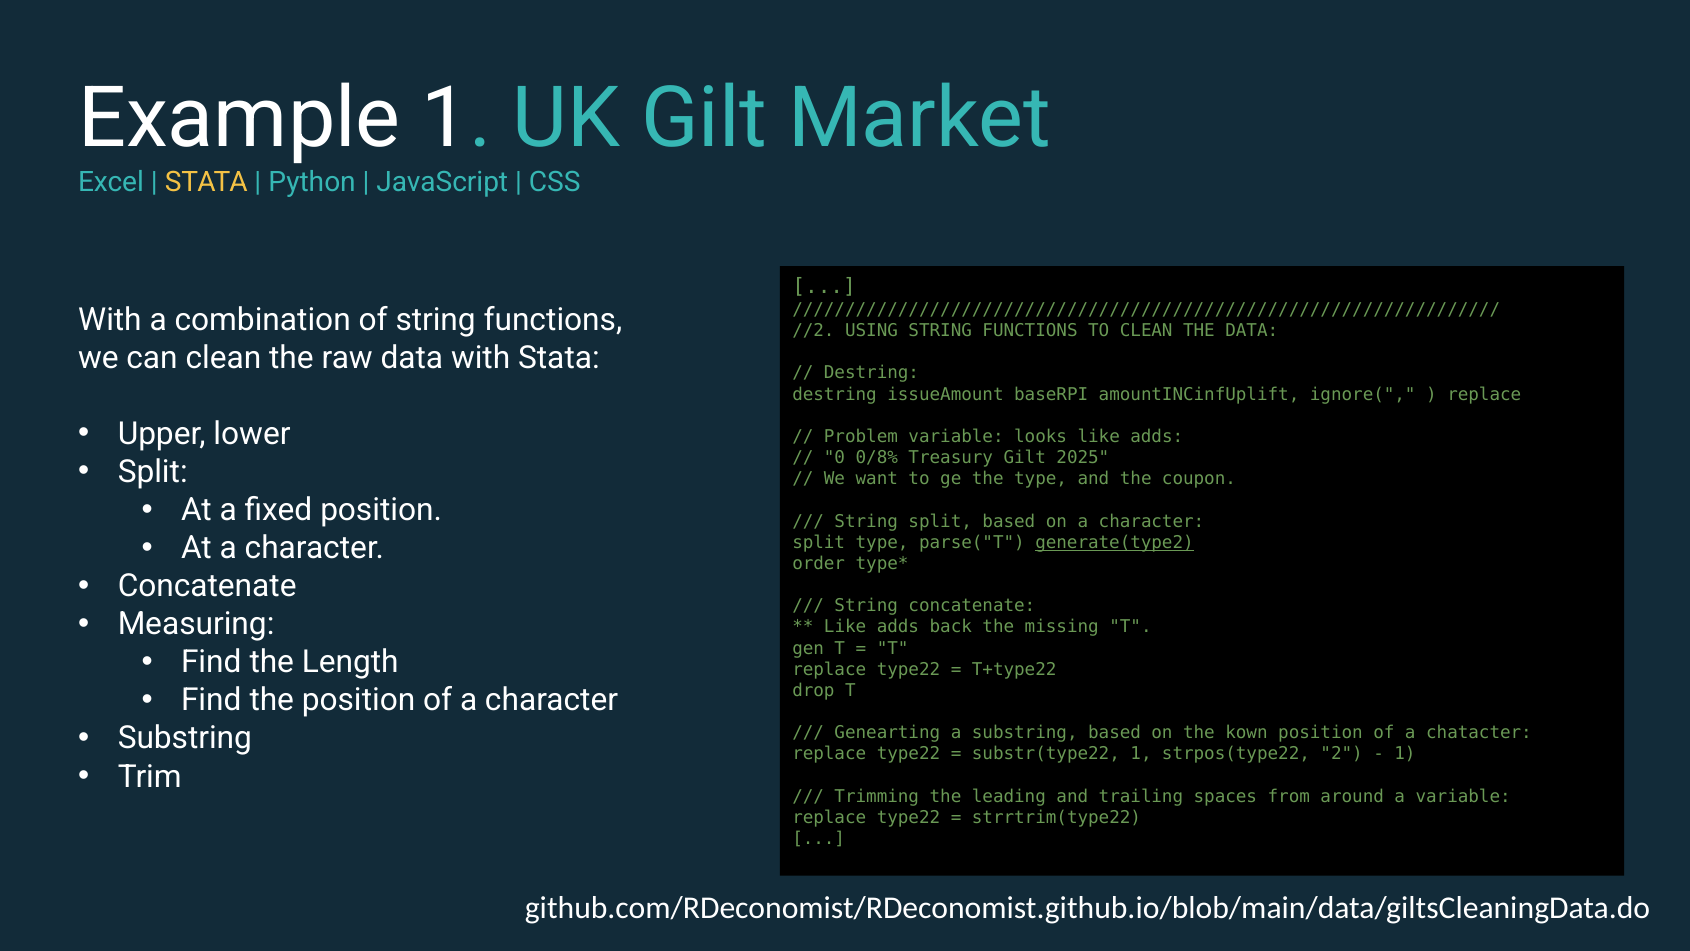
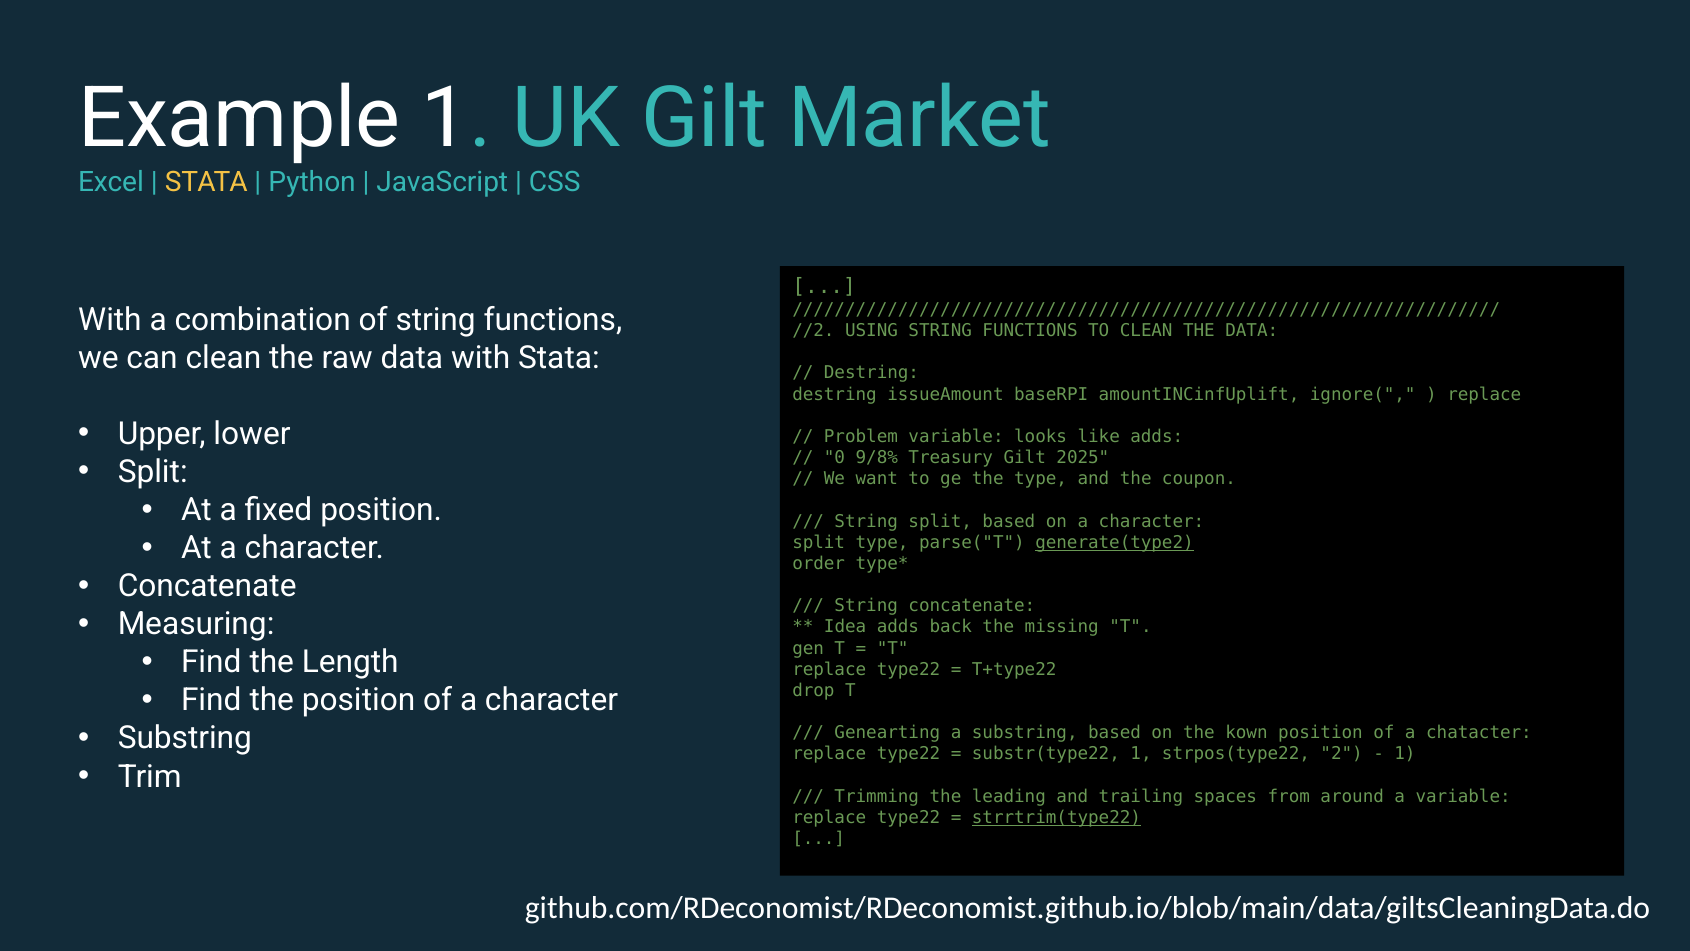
0/8%: 0/8% -> 9/8%
Like at (845, 627): Like -> Idea
strrtrim(type22 underline: none -> present
